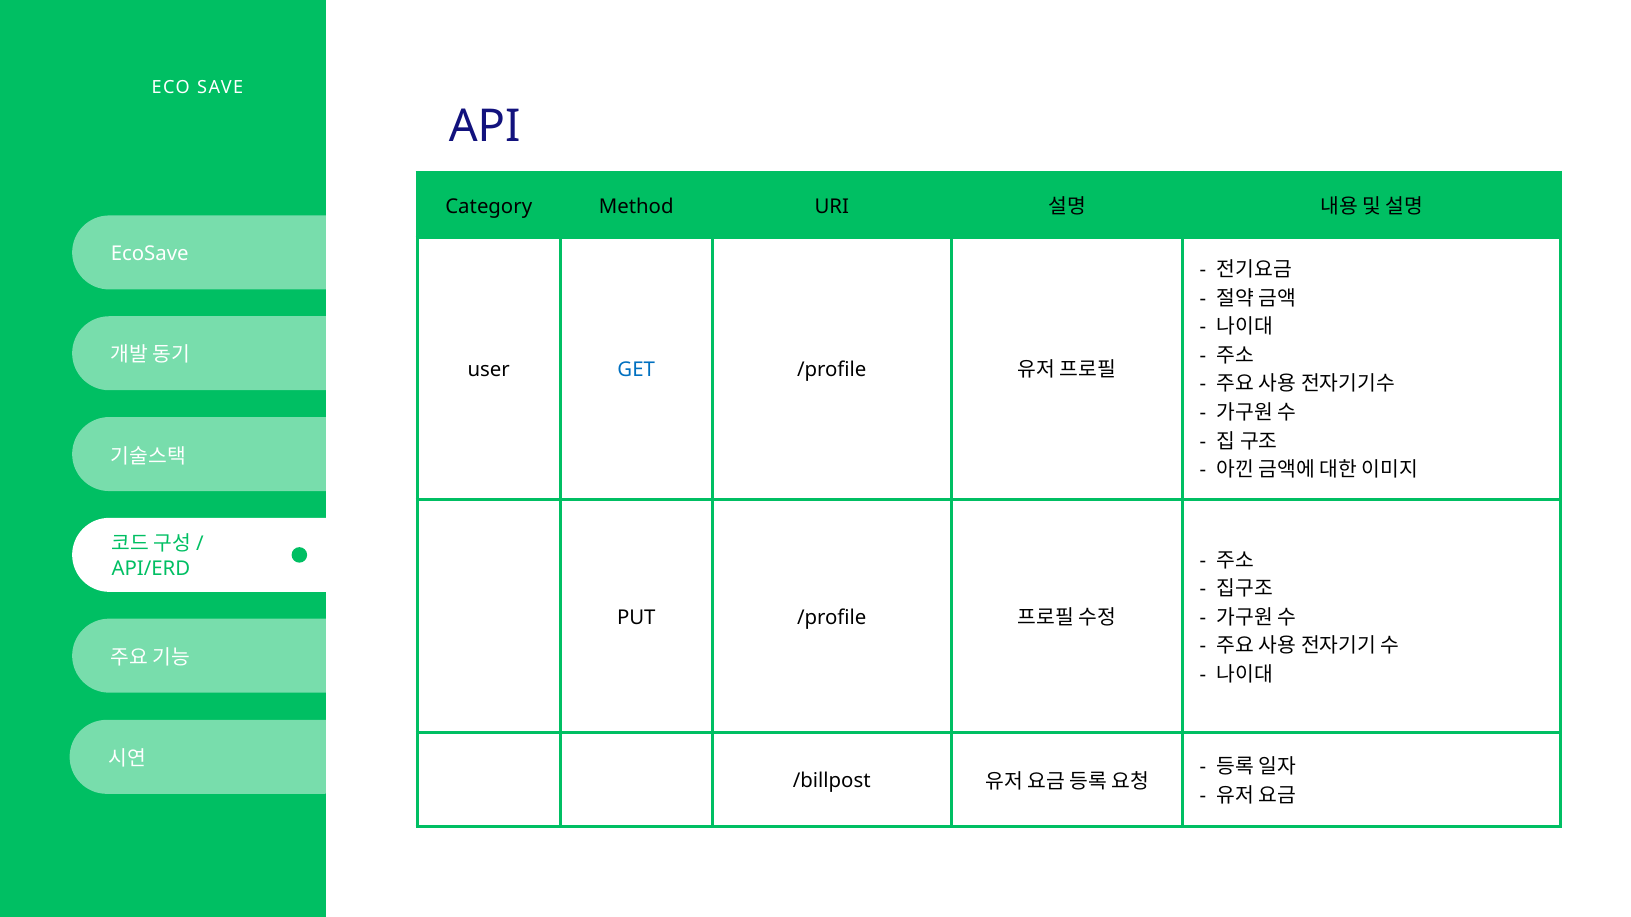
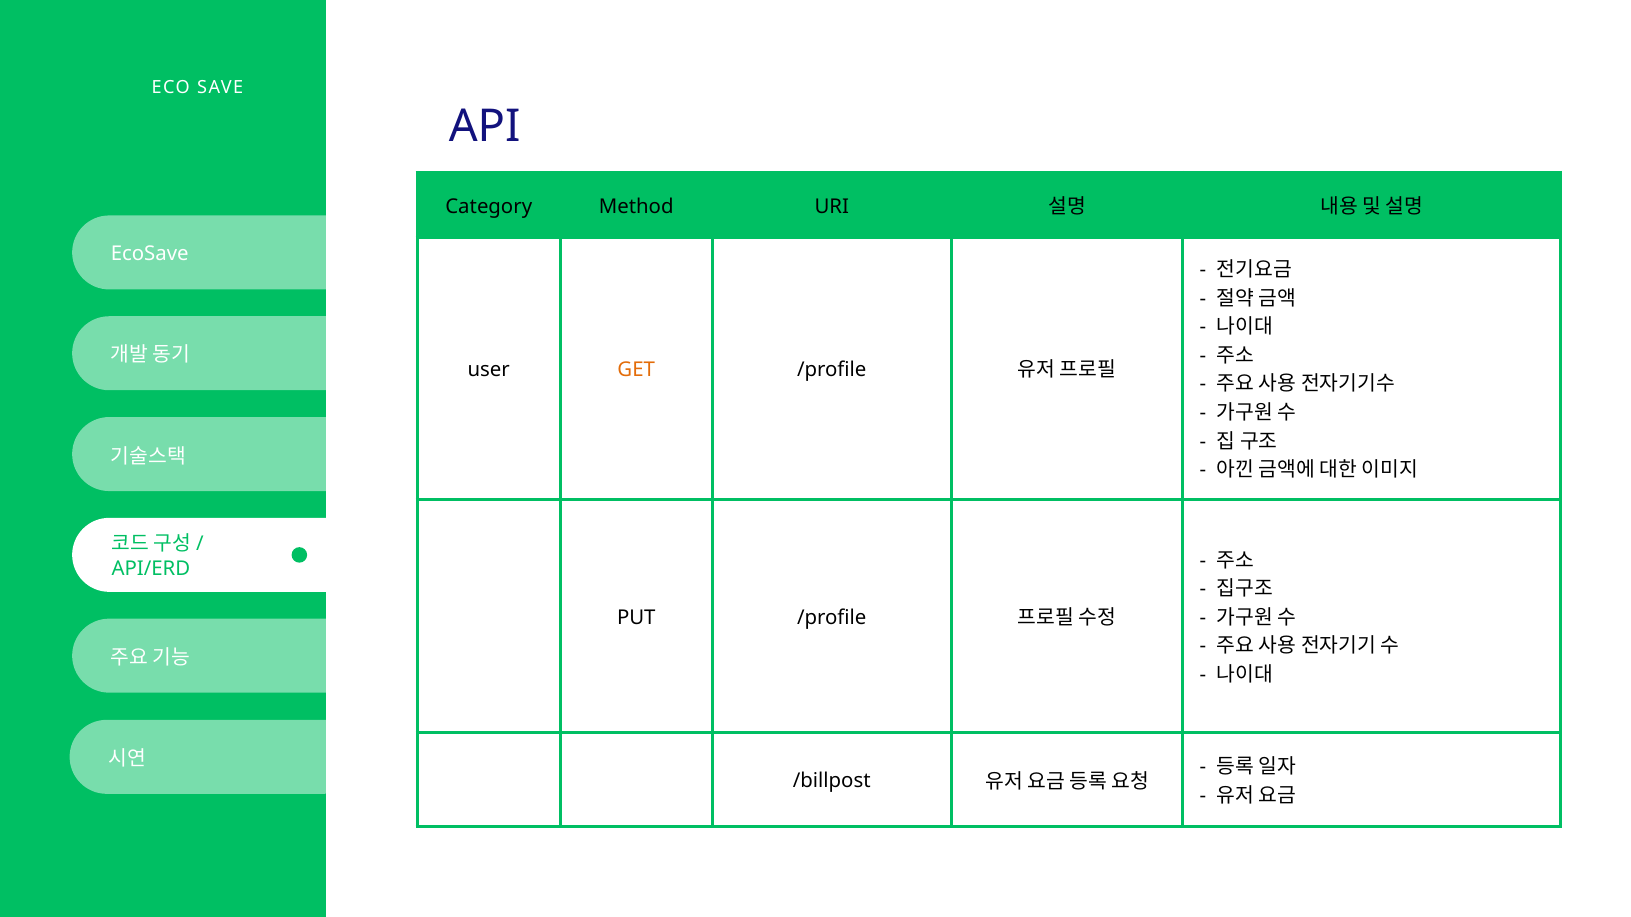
GET colour: blue -> orange
